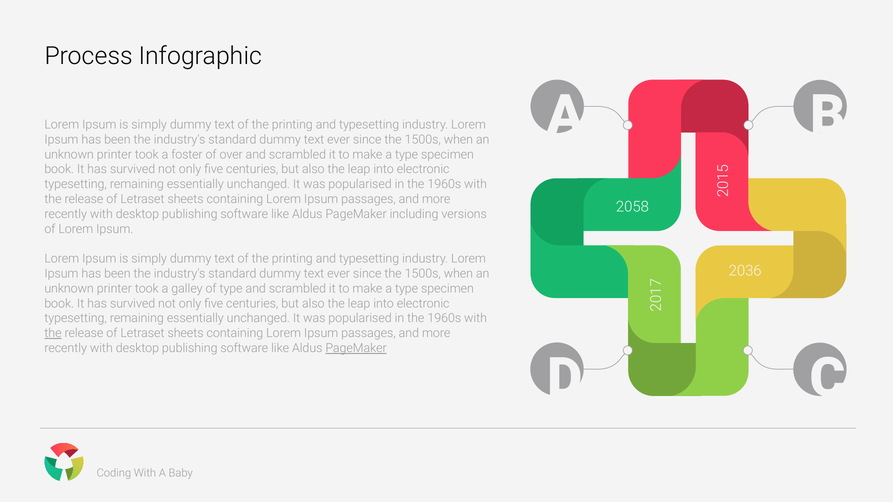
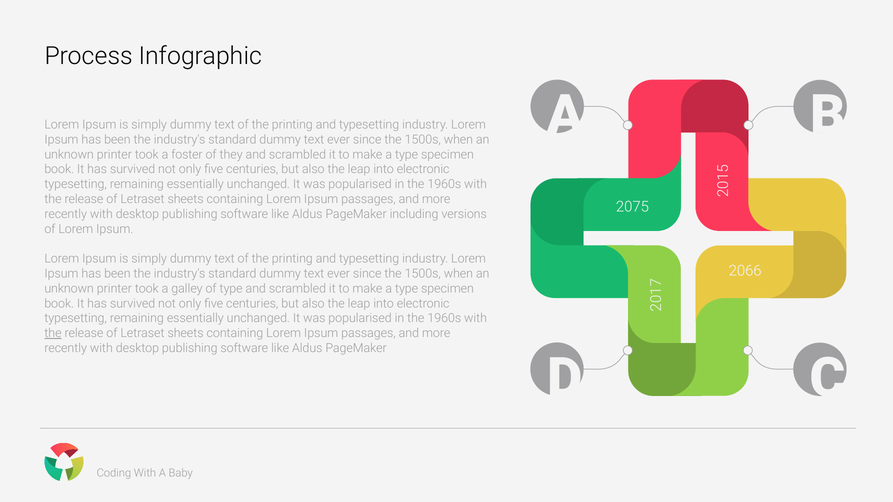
over: over -> they
2058: 2058 -> 2075
2036: 2036 -> 2066
PageMaker at (356, 348) underline: present -> none
